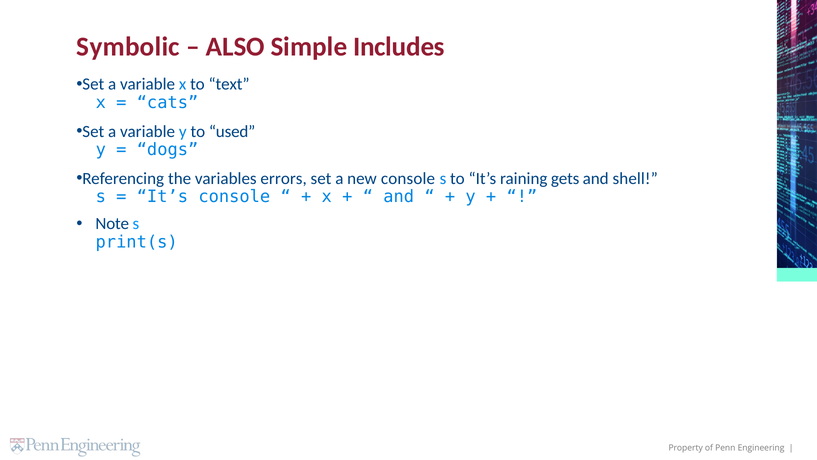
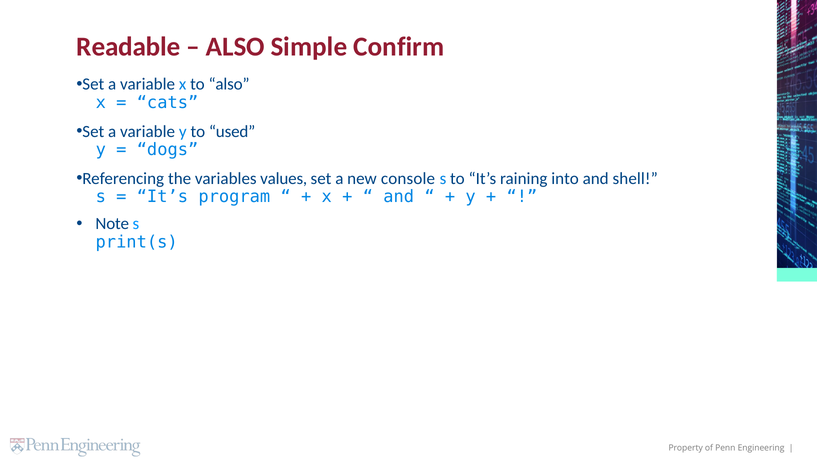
Symbolic: Symbolic -> Readable
Includes: Includes -> Confirm
to text: text -> also
errors: errors -> values
gets: gets -> into
It’s console: console -> program
